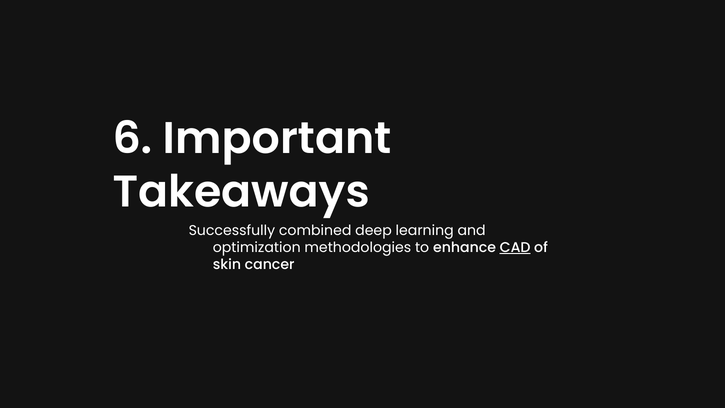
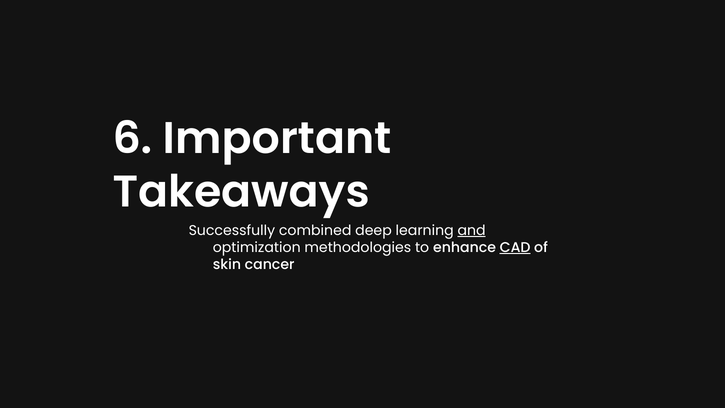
and underline: none -> present
